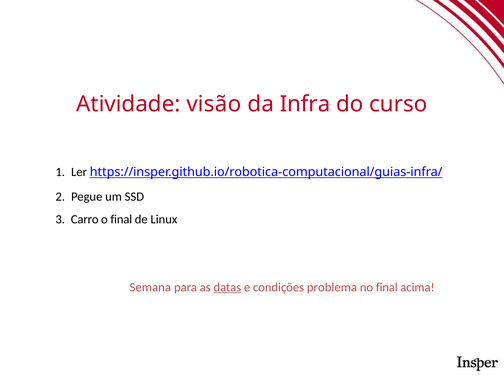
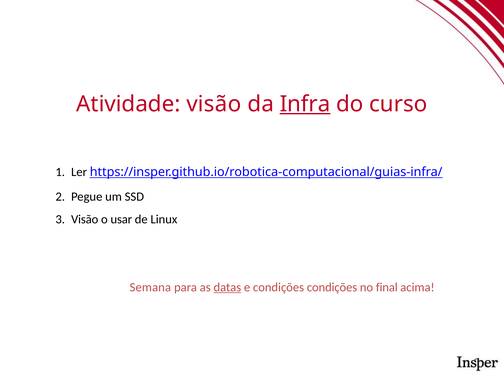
Infra underline: none -> present
Carro at (85, 219): Carro -> Visão
o final: final -> usar
condições problema: problema -> condições
